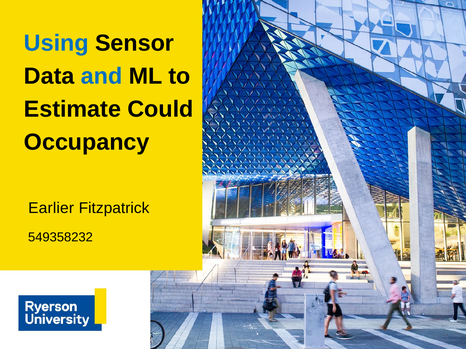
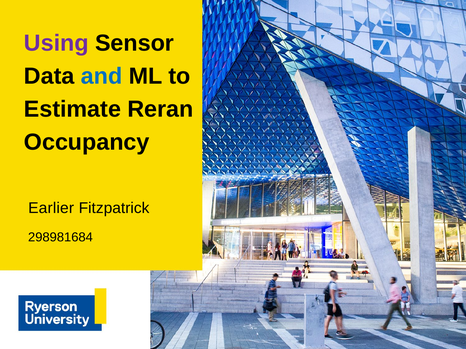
Using colour: blue -> purple
Could: Could -> Reran
549358232: 549358232 -> 298981684
